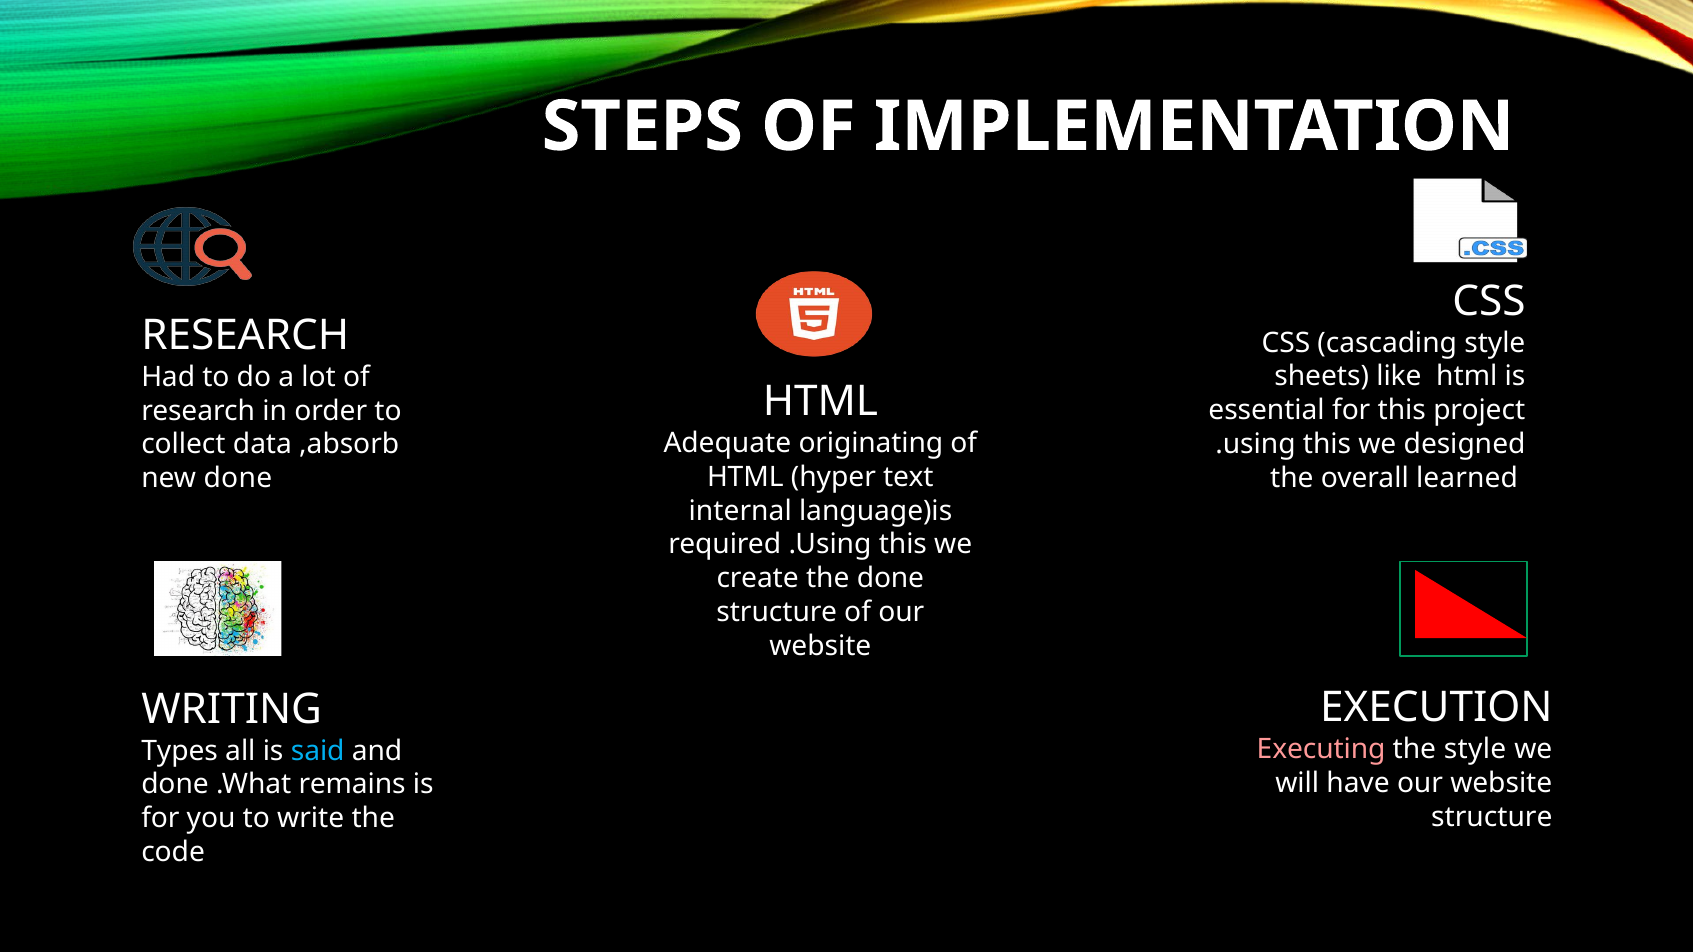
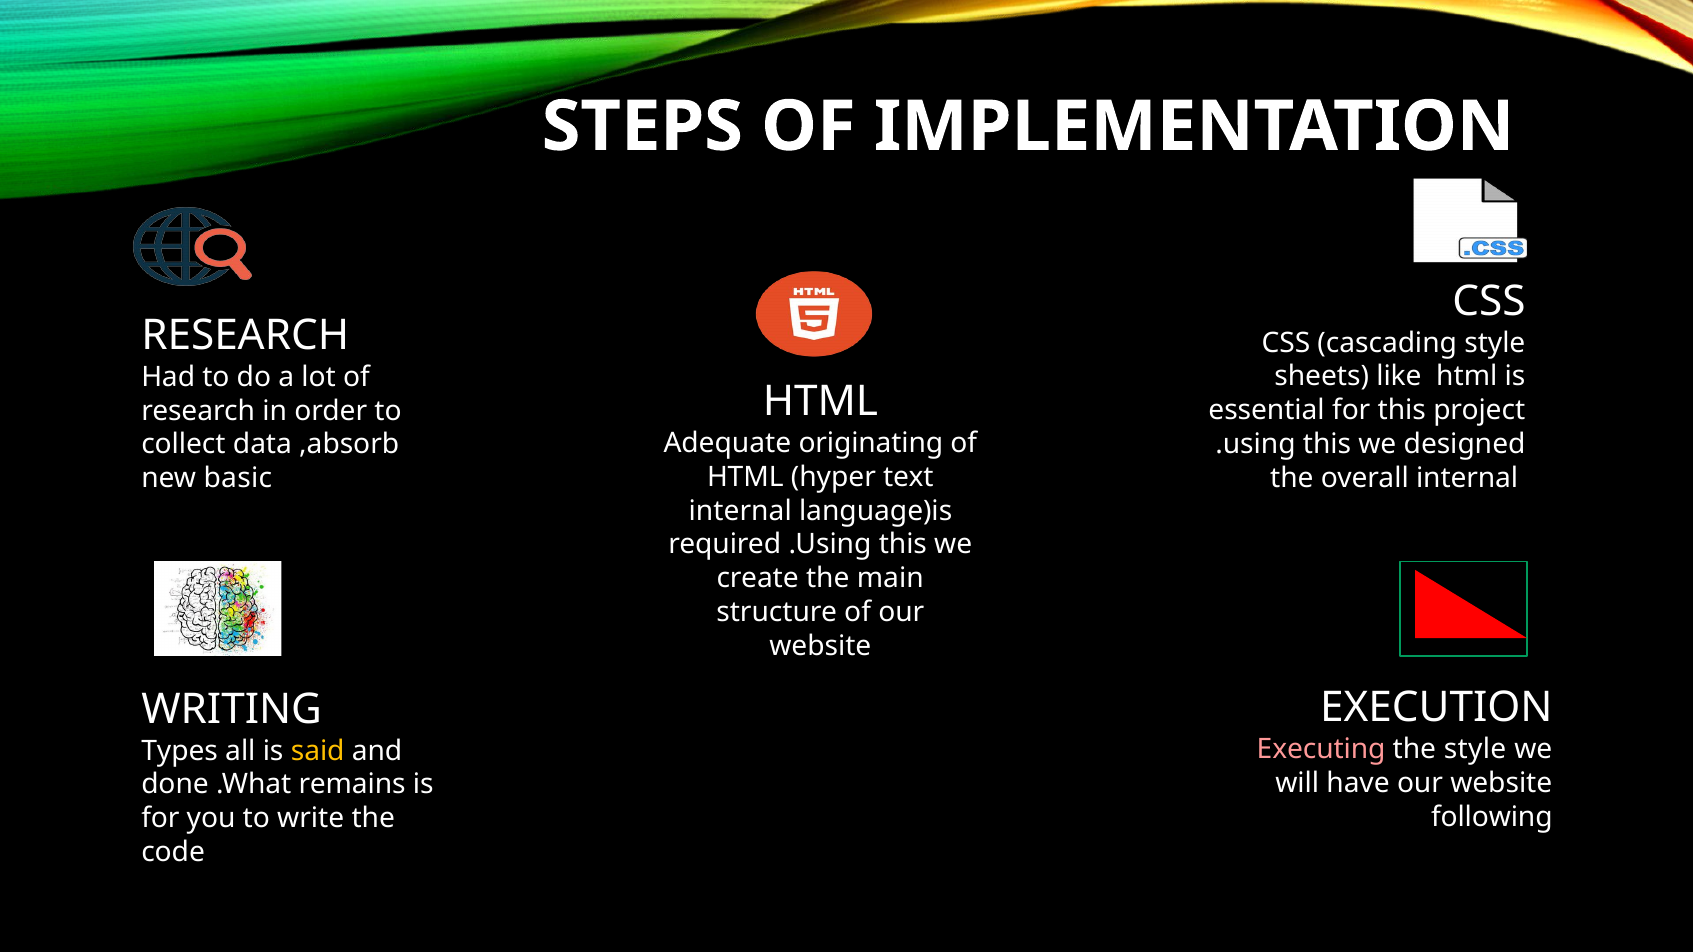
overall learned: learned -> internal
new done: done -> basic
the done: done -> main
said colour: light blue -> yellow
structure at (1492, 817): structure -> following
